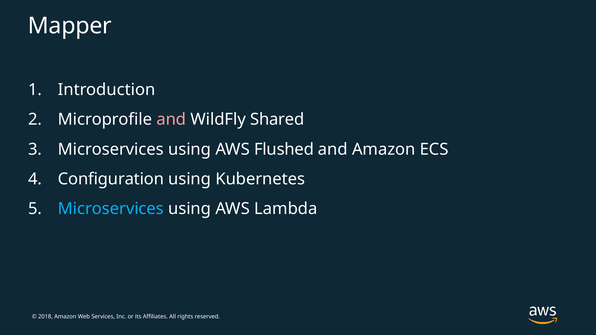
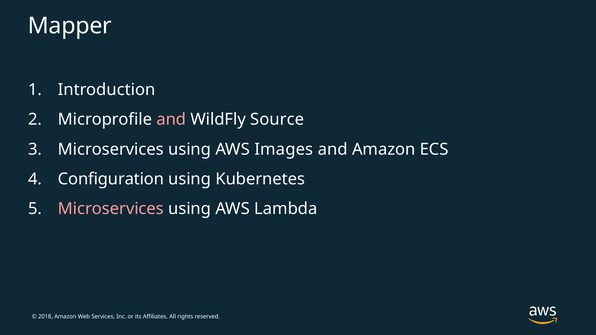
Shared: Shared -> Source
Flushed: Flushed -> Images
Microservices at (111, 209) colour: light blue -> pink
